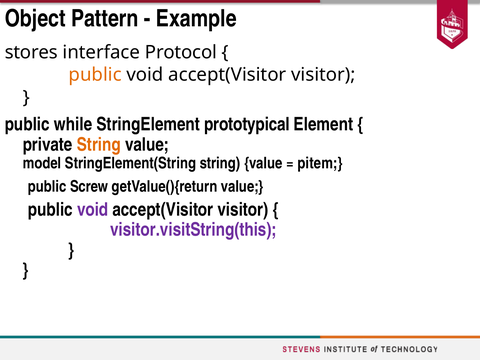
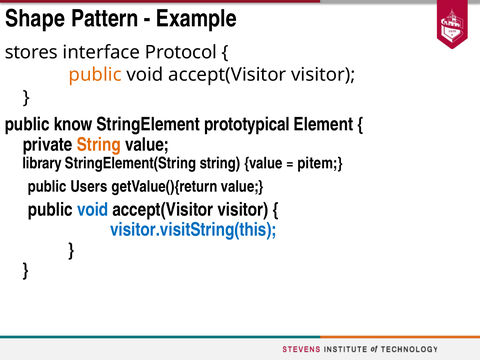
Object: Object -> Shape
while: while -> know
model: model -> library
Screw: Screw -> Users
void at (93, 210) colour: purple -> blue
visitor.visitString(this colour: purple -> blue
